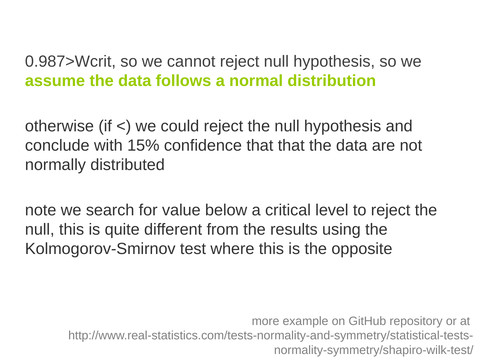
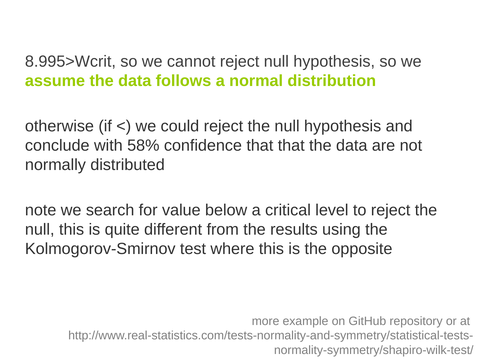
0.987>Wcrit: 0.987>Wcrit -> 8.995>Wcrit
15%: 15% -> 58%
